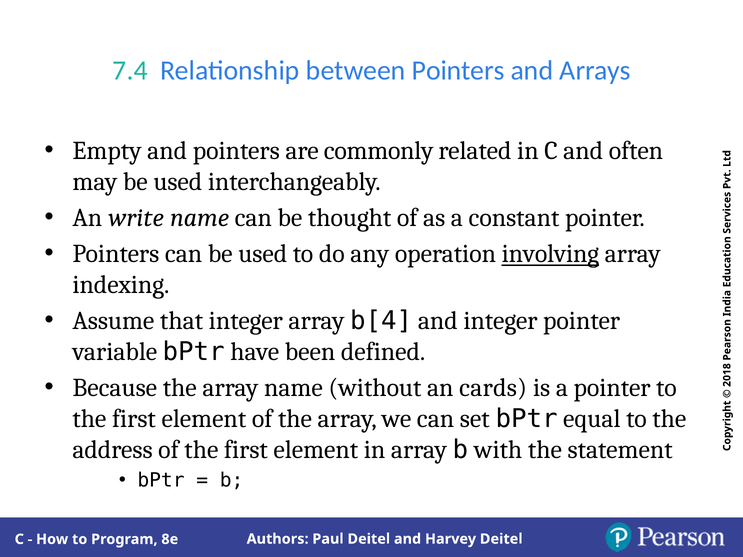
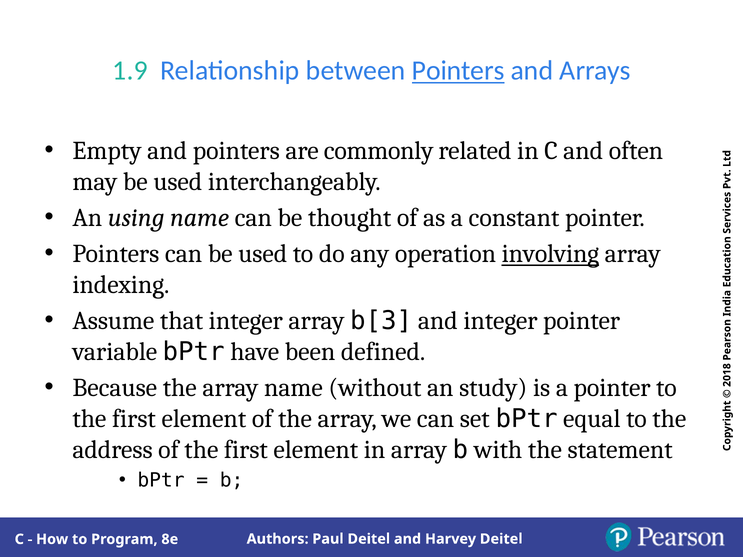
7.4: 7.4 -> 1.9
Pointers at (458, 71) underline: none -> present
write: write -> using
b[4: b[4 -> b[3
cards: cards -> study
